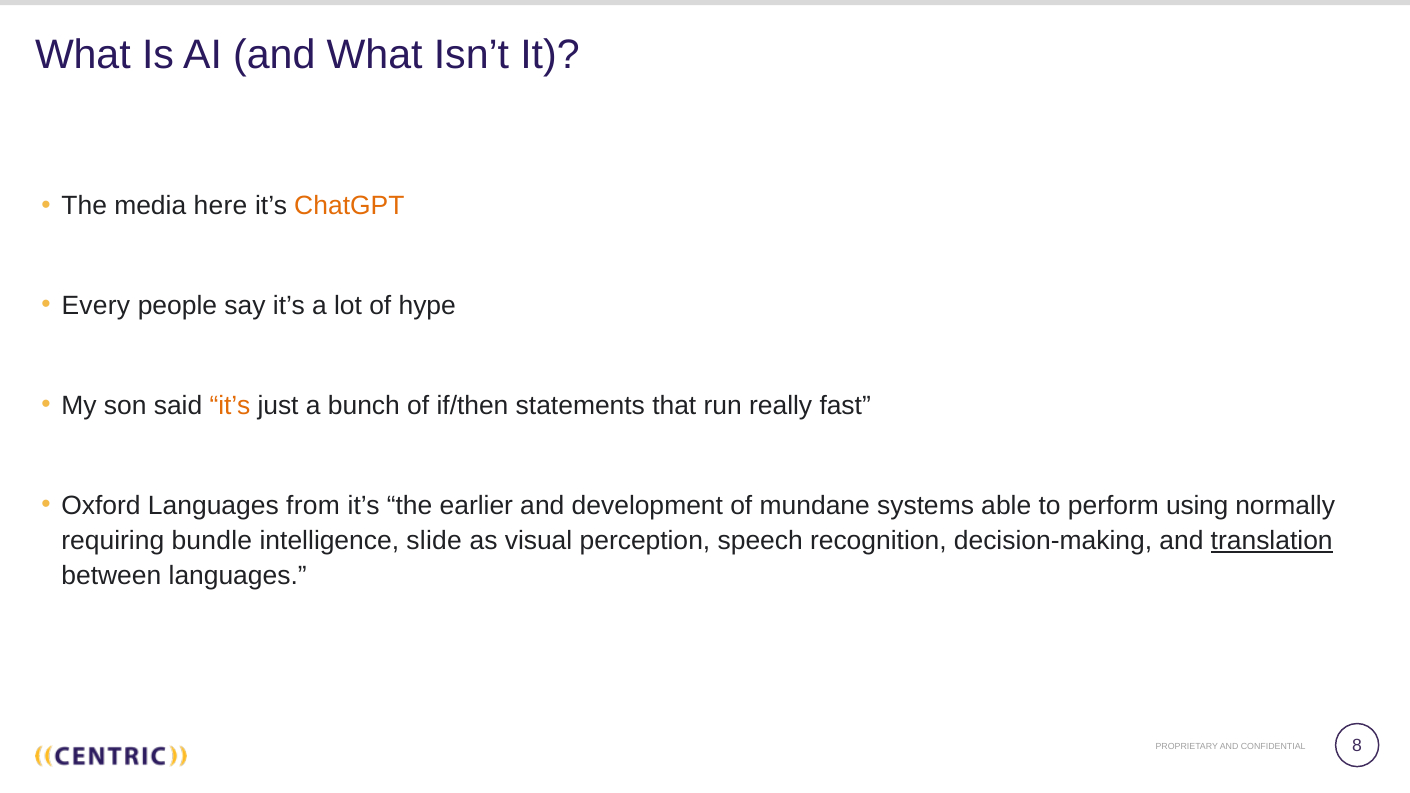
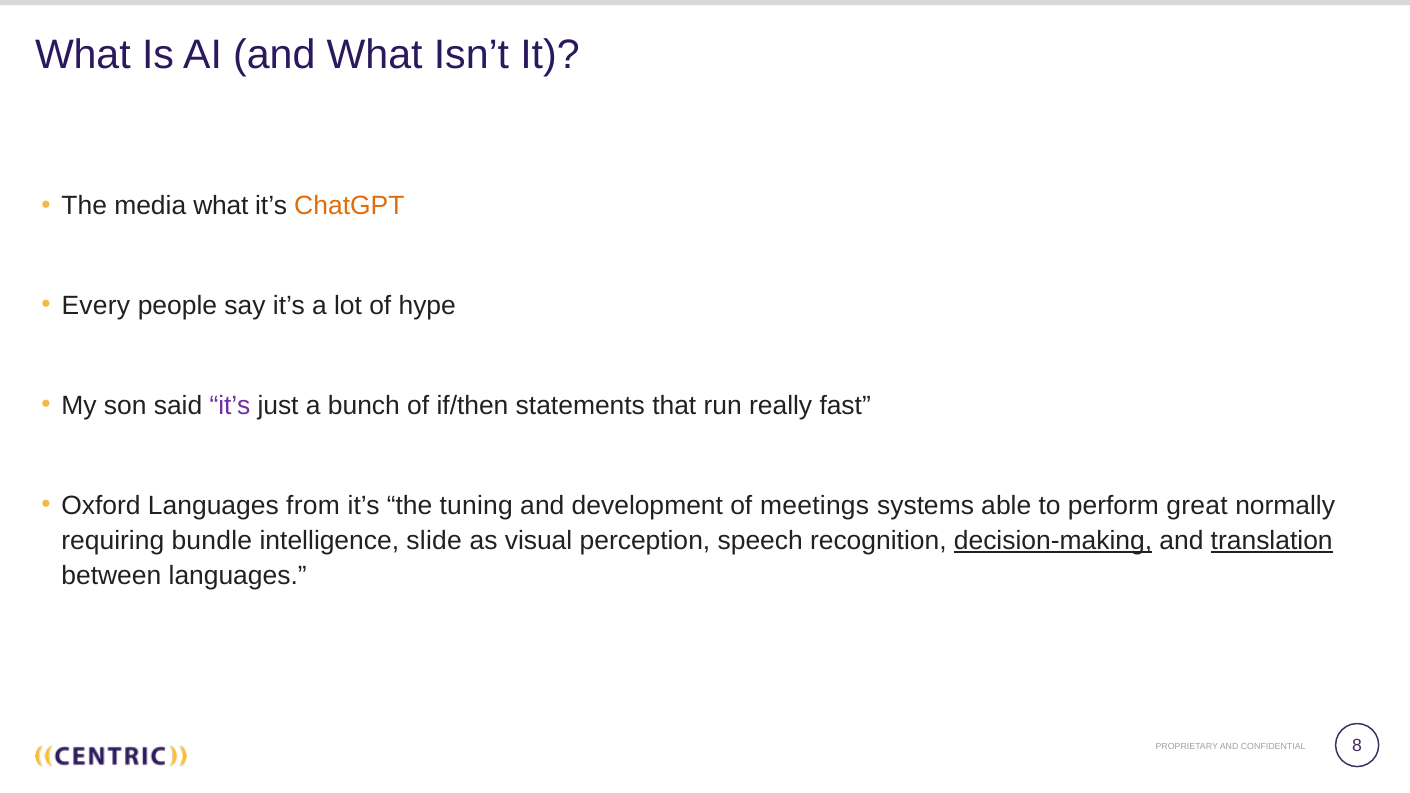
media here: here -> what
it’s at (230, 406) colour: orange -> purple
earlier: earlier -> tuning
mundane: mundane -> meetings
using: using -> great
decision-making underline: none -> present
